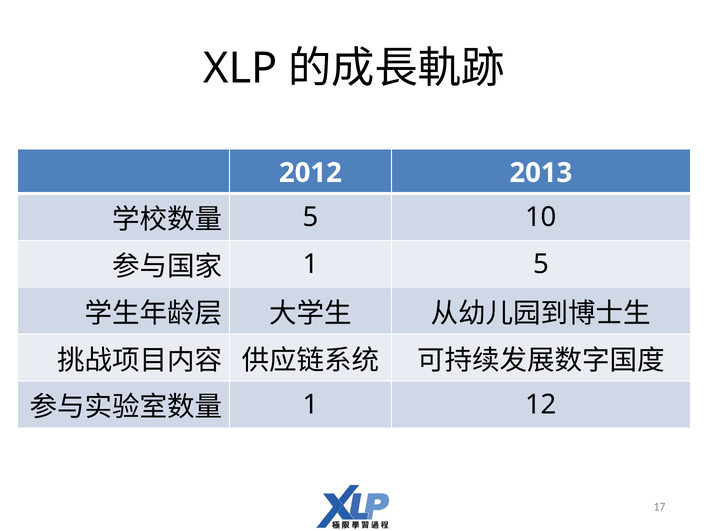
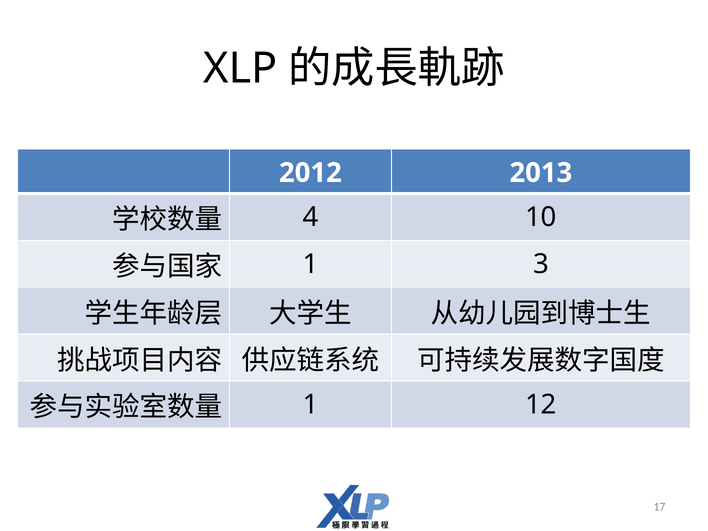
5 at (310, 217): 5 -> 4
1 5: 5 -> 3
